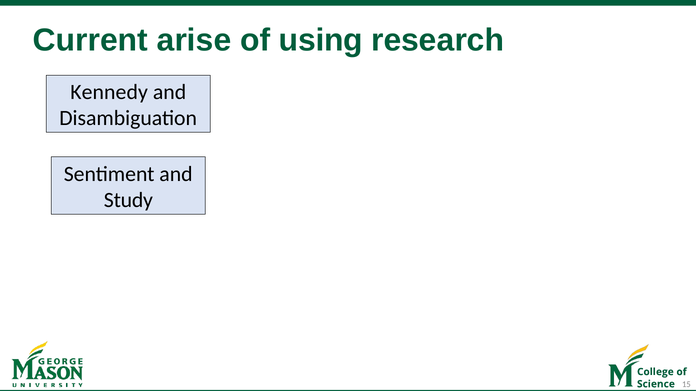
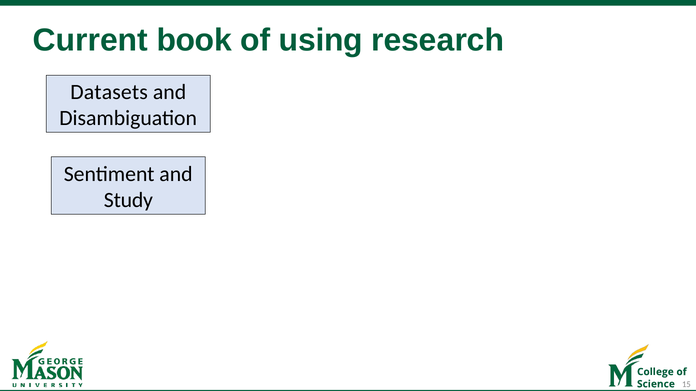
arise: arise -> book
Kennedy: Kennedy -> Datasets
